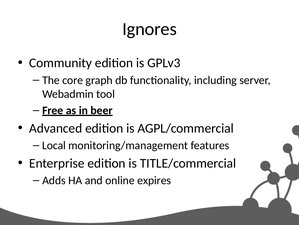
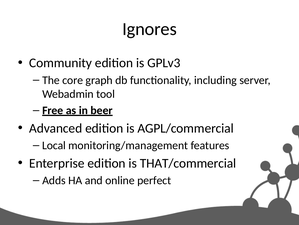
TITLE/commercial: TITLE/commercial -> THAT/commercial
expires: expires -> perfect
